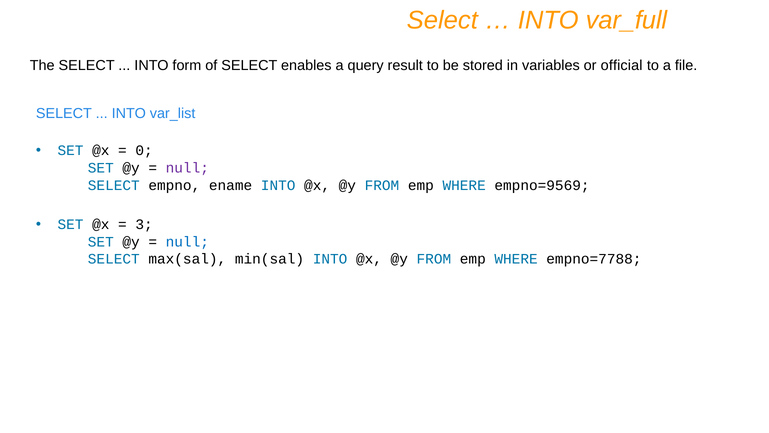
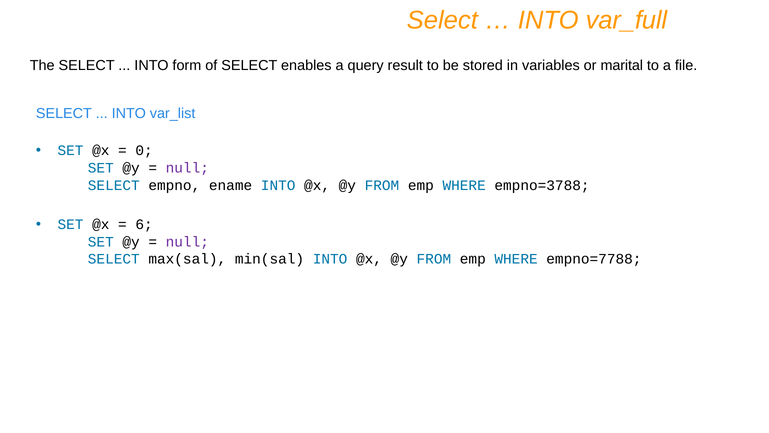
official: official -> marital
empno=9569: empno=9569 -> empno=3788
3: 3 -> 6
null at (187, 242) colour: blue -> purple
